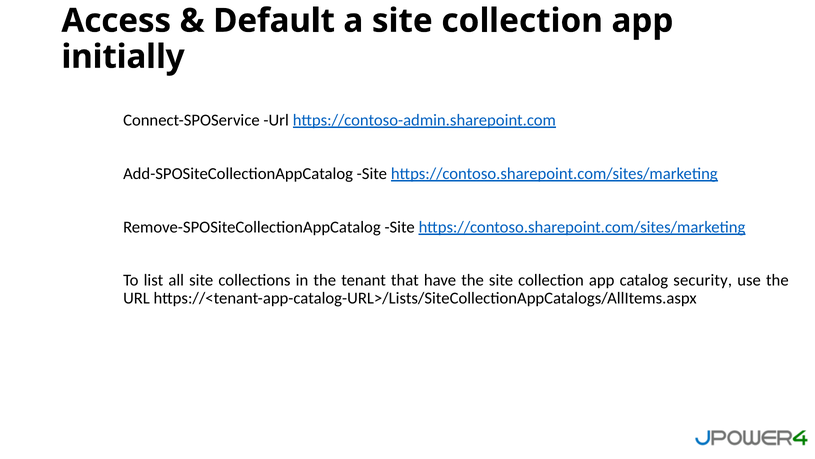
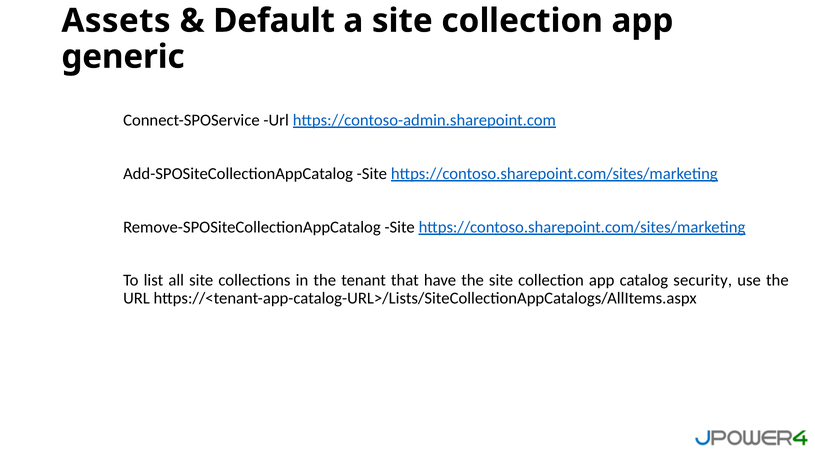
Access: Access -> Assets
initially: initially -> generic
